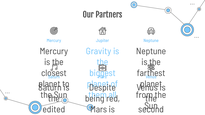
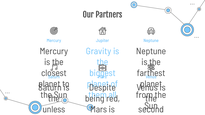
edited: edited -> unless
